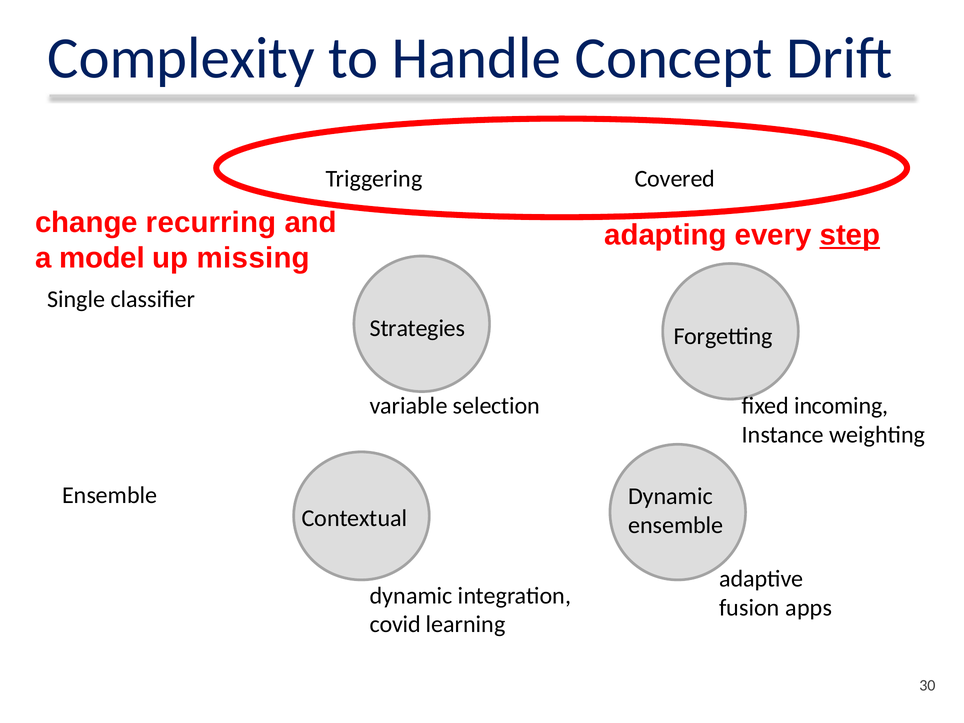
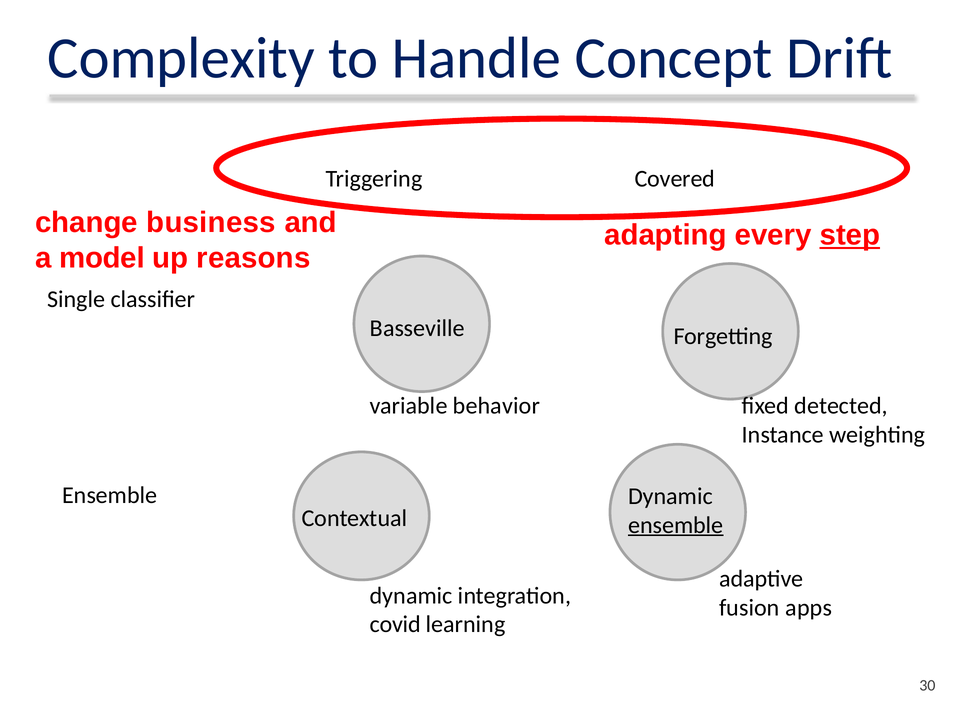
recurring: recurring -> business
missing: missing -> reasons
Strategies: Strategies -> Basseville
selection: selection -> behavior
incoming: incoming -> detected
ensemble at (676, 525) underline: none -> present
